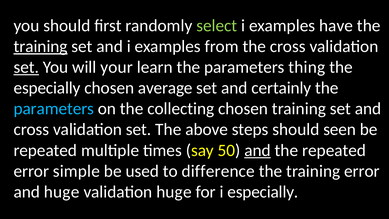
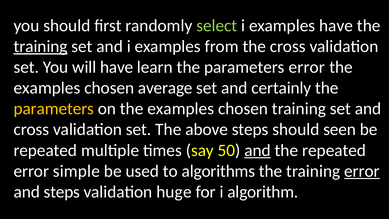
set at (26, 67) underline: present -> none
will your: your -> have
parameters thing: thing -> error
especially at (47, 88): especially -> examples
parameters at (54, 109) colour: light blue -> yellow
on the collecting: collecting -> examples
difference: difference -> algorithms
error at (362, 171) underline: none -> present
and huge: huge -> steps
i especially: especially -> algorithm
